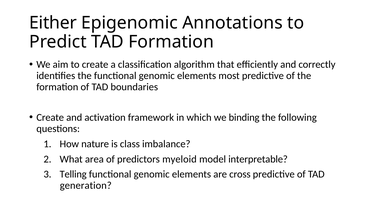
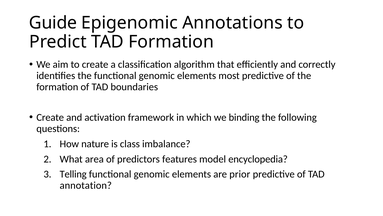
Either: Either -> Guide
myeloid: myeloid -> features
interpretable: interpretable -> encyclopedia
cross: cross -> prior
generation: generation -> annotation
